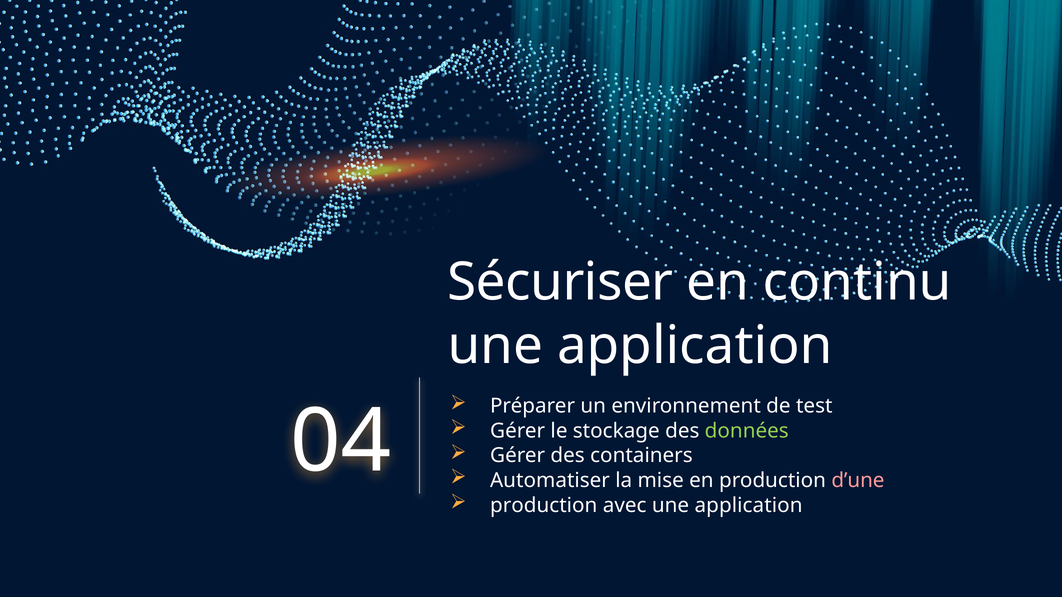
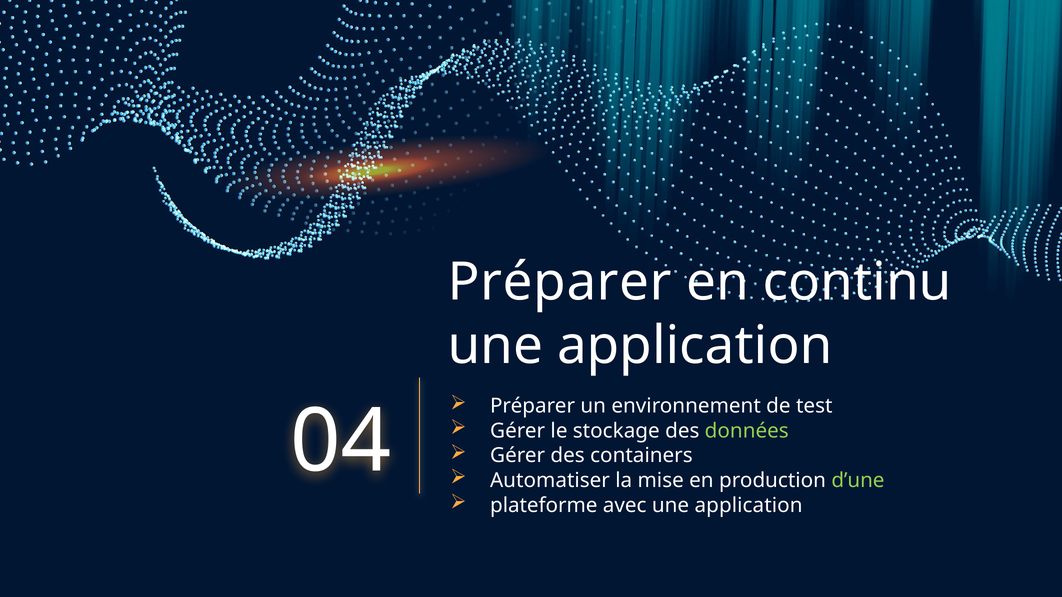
Sécuriser at (560, 282): Sécuriser -> Préparer
d’une colour: pink -> light green
production at (544, 506): production -> plateforme
